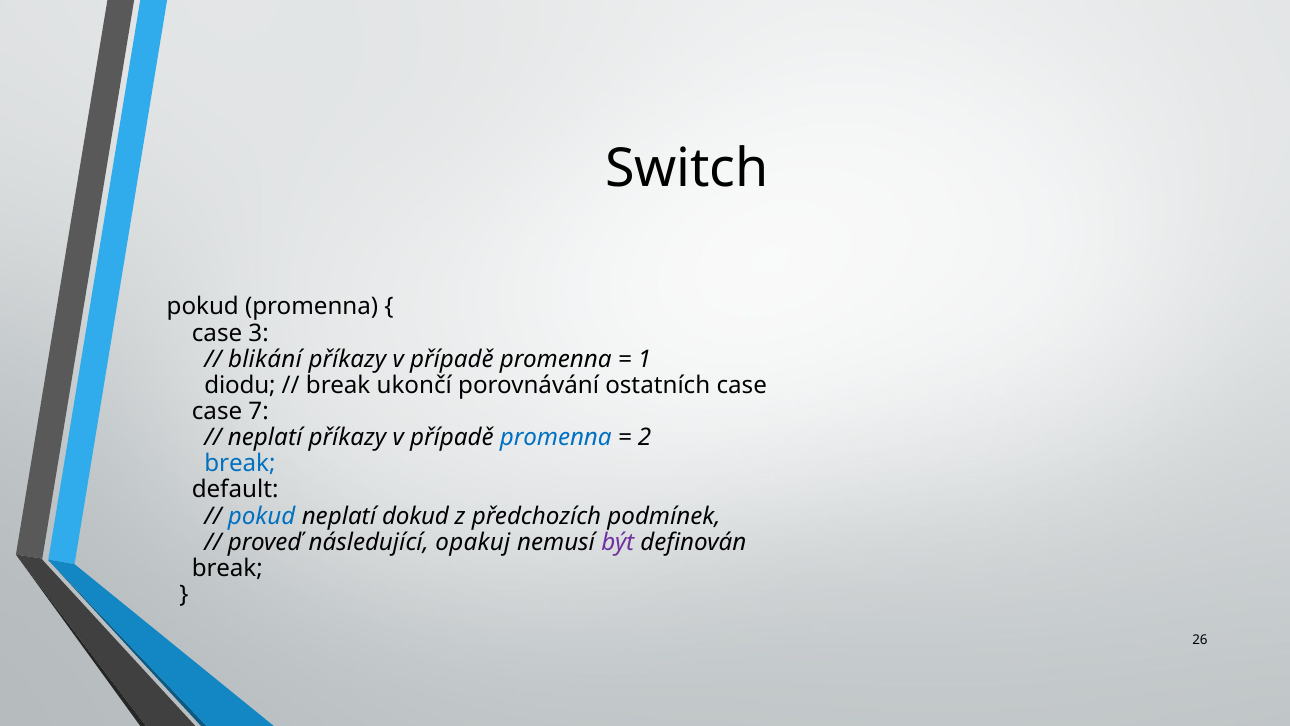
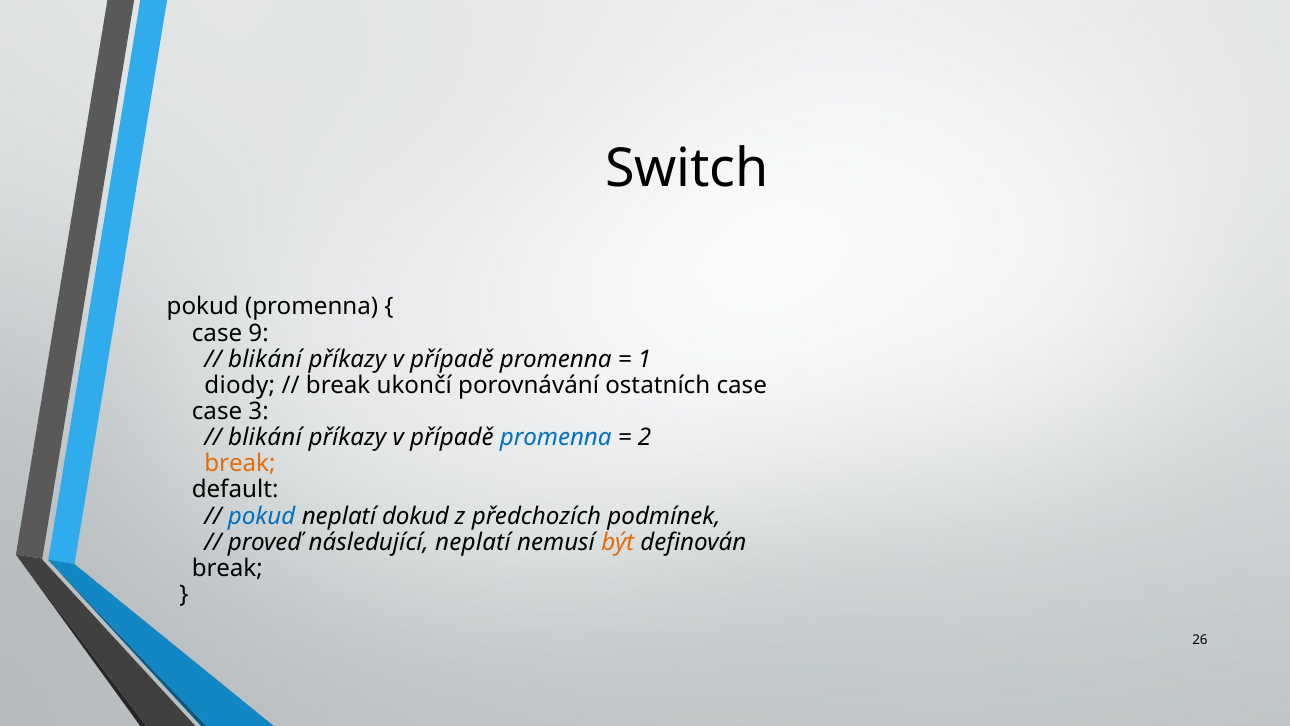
3: 3 -> 9
diodu: diodu -> diody
7: 7 -> 3
neplatí at (265, 437): neplatí -> blikání
break at (240, 464) colour: blue -> orange
následující opakuj: opakuj -> neplatí
být colour: purple -> orange
